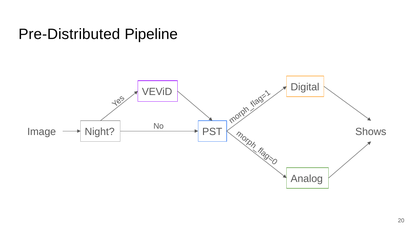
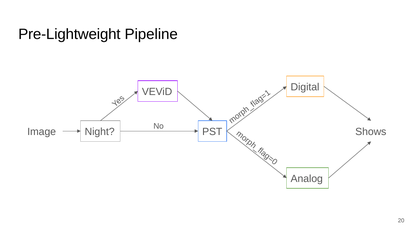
Pre-Distributed: Pre-Distributed -> Pre-Lightweight
